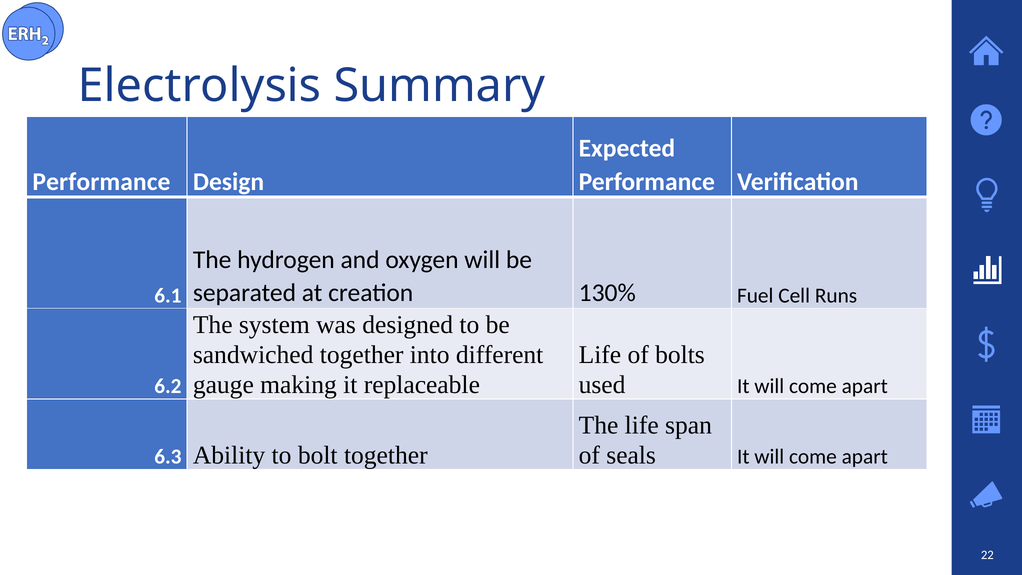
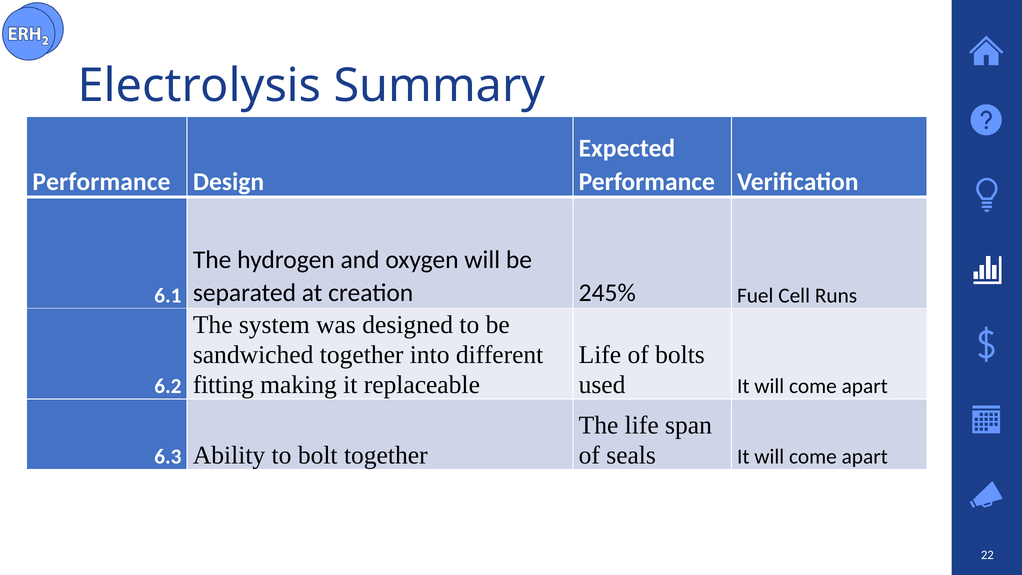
130%: 130% -> 245%
gauge: gauge -> fitting
